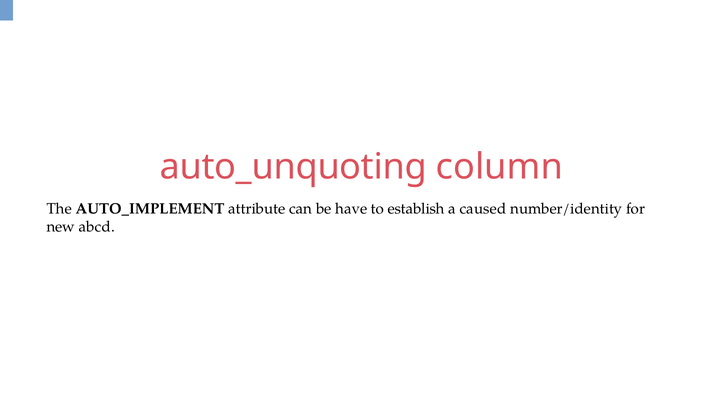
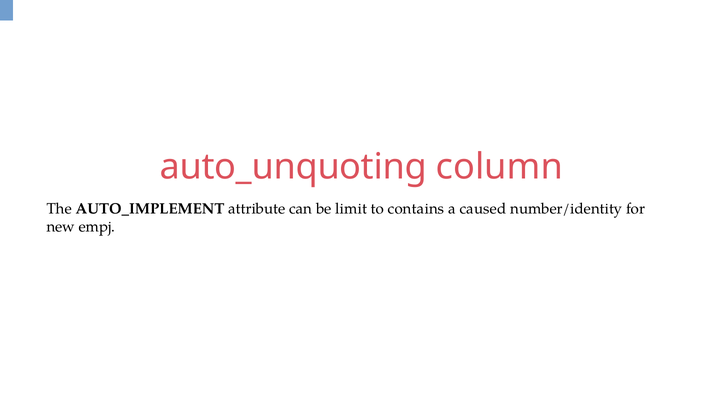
have: have -> limit
establish: establish -> contains
abcd: abcd -> empj
